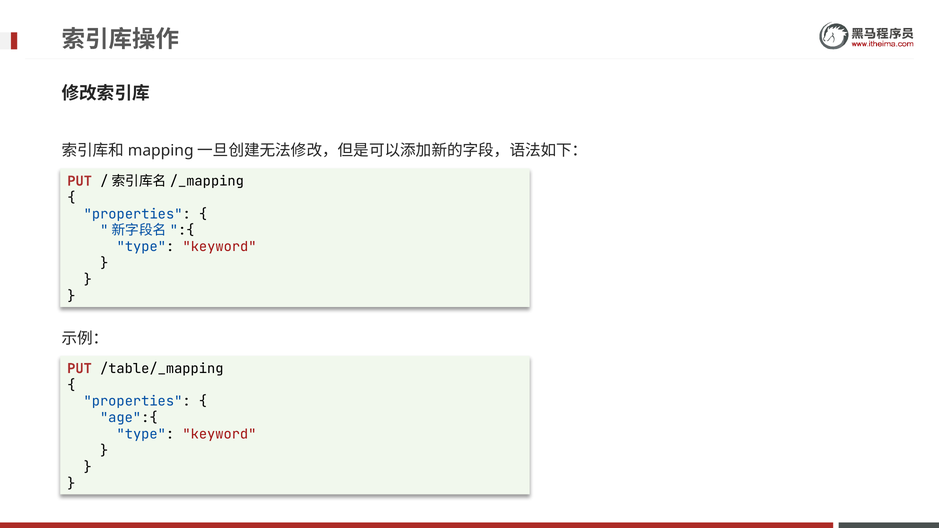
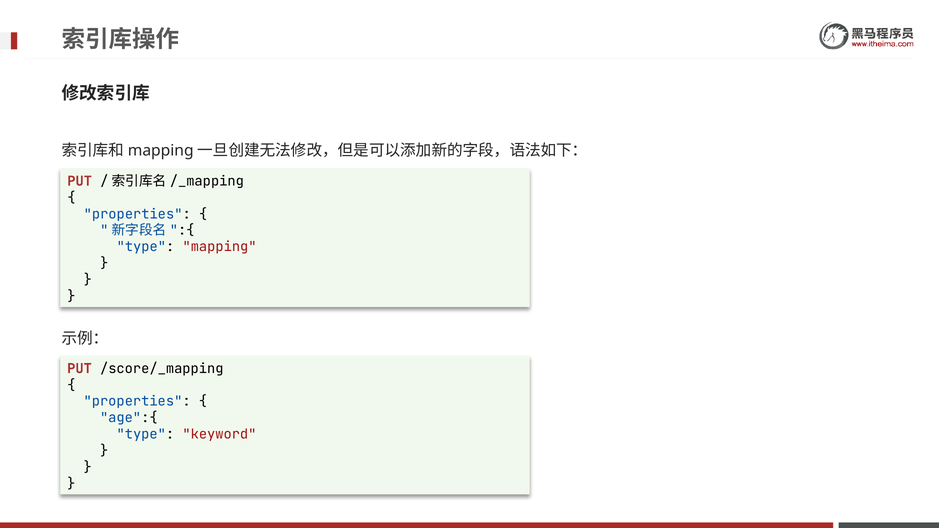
keyword at (220, 247): keyword -> mapping
/table/_mapping: /table/_mapping -> /score/_mapping
